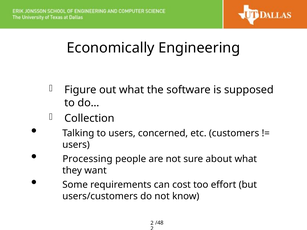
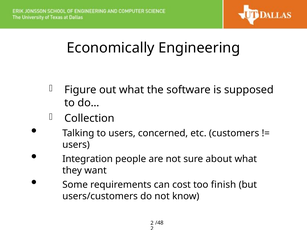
Processing: Processing -> Integration
effort: effort -> finish
